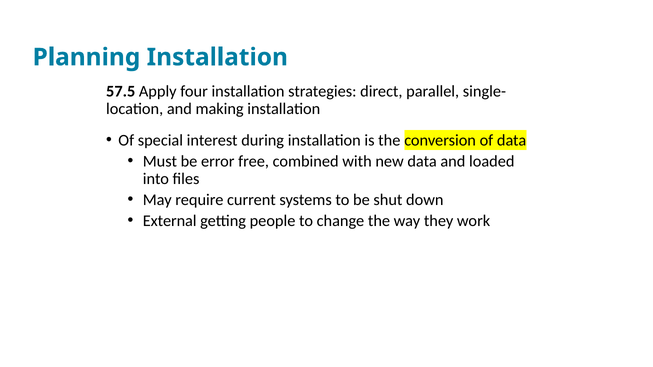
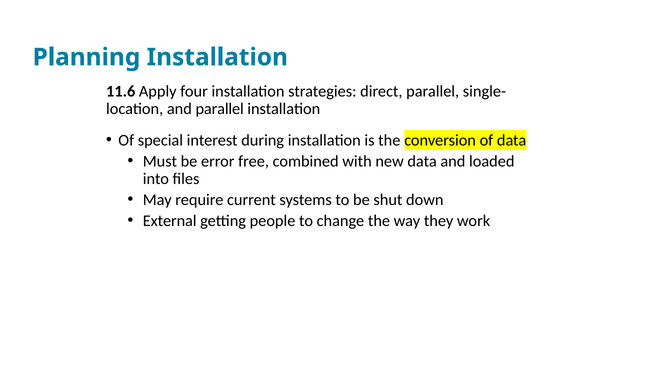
57.5: 57.5 -> 11.6
and making: making -> parallel
